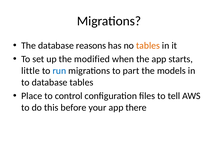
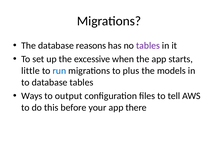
tables at (148, 46) colour: orange -> purple
modified: modified -> excessive
part: part -> plus
Place: Place -> Ways
control: control -> output
